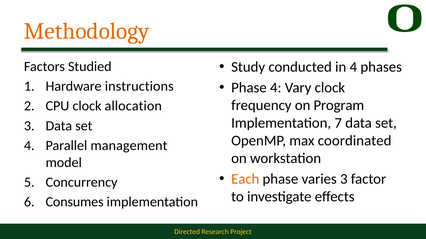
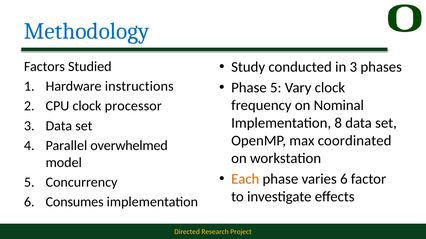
Methodology colour: orange -> blue
in 4: 4 -> 3
Phase 4: 4 -> 5
Program: Program -> Nominal
allocation: allocation -> processor
7: 7 -> 8
management: management -> overwhelmed
varies 3: 3 -> 6
